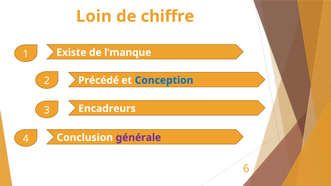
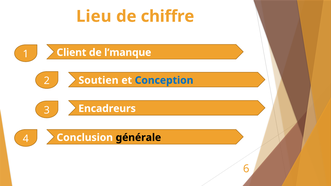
Loin: Loin -> Lieu
Existe: Existe -> Client
Précédé: Précédé -> Soutien
générale colour: purple -> black
